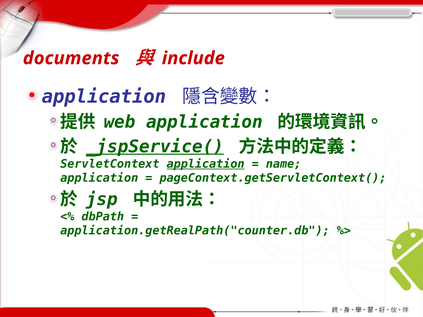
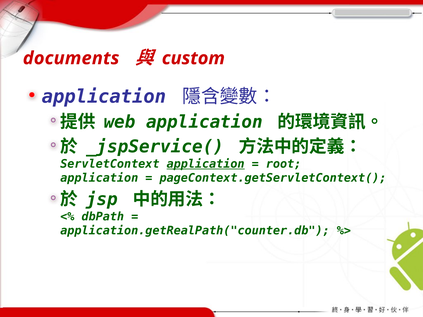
include: include -> custom
_jspService( underline: present -> none
name: name -> root
